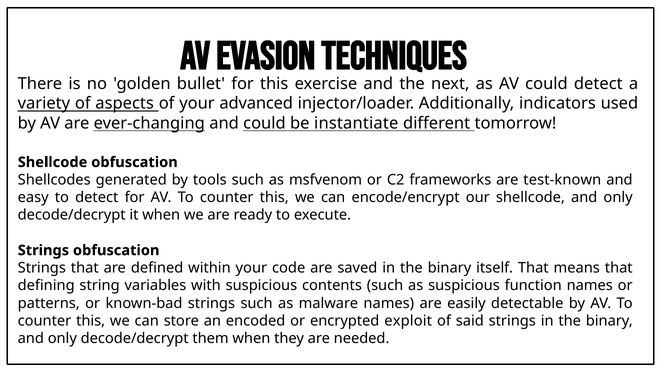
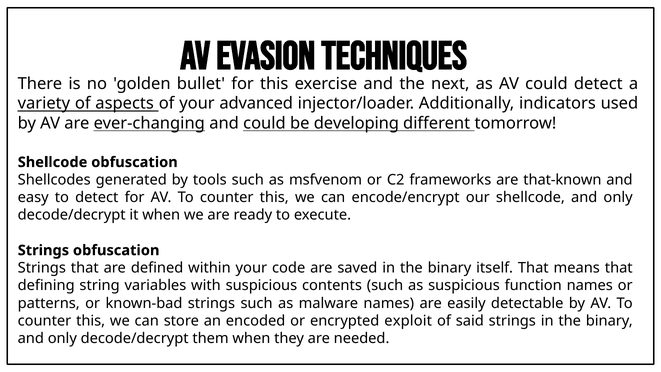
instantiate: instantiate -> developing
test-known: test-known -> that-known
